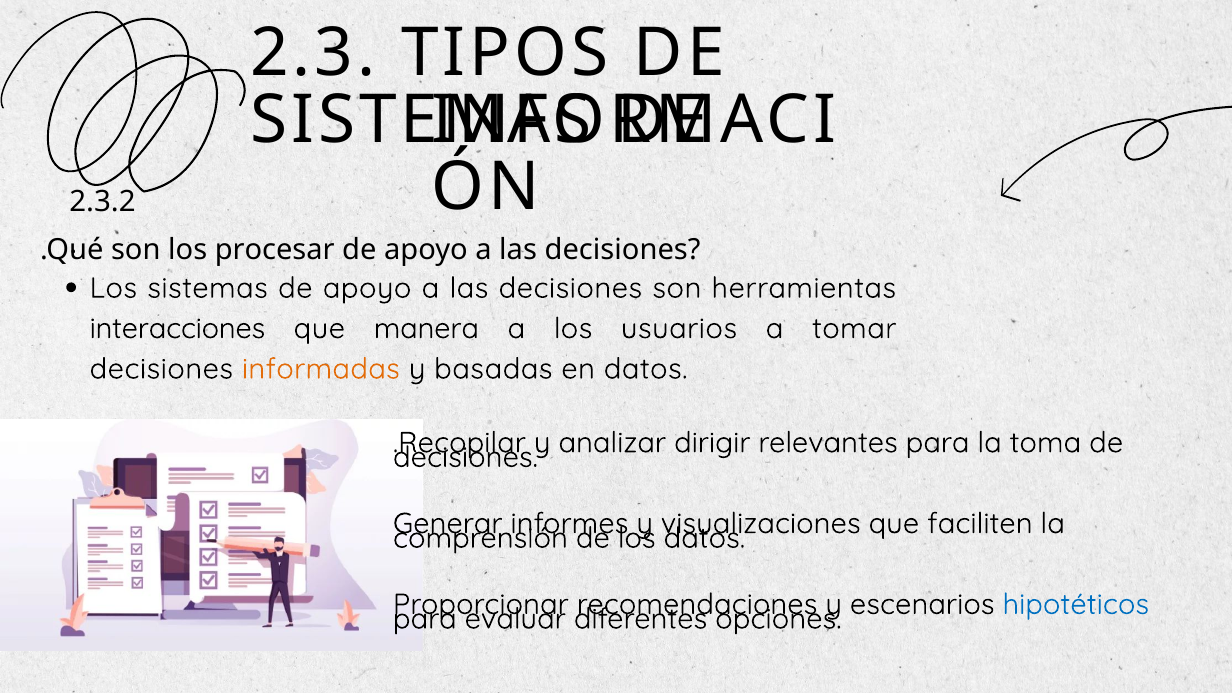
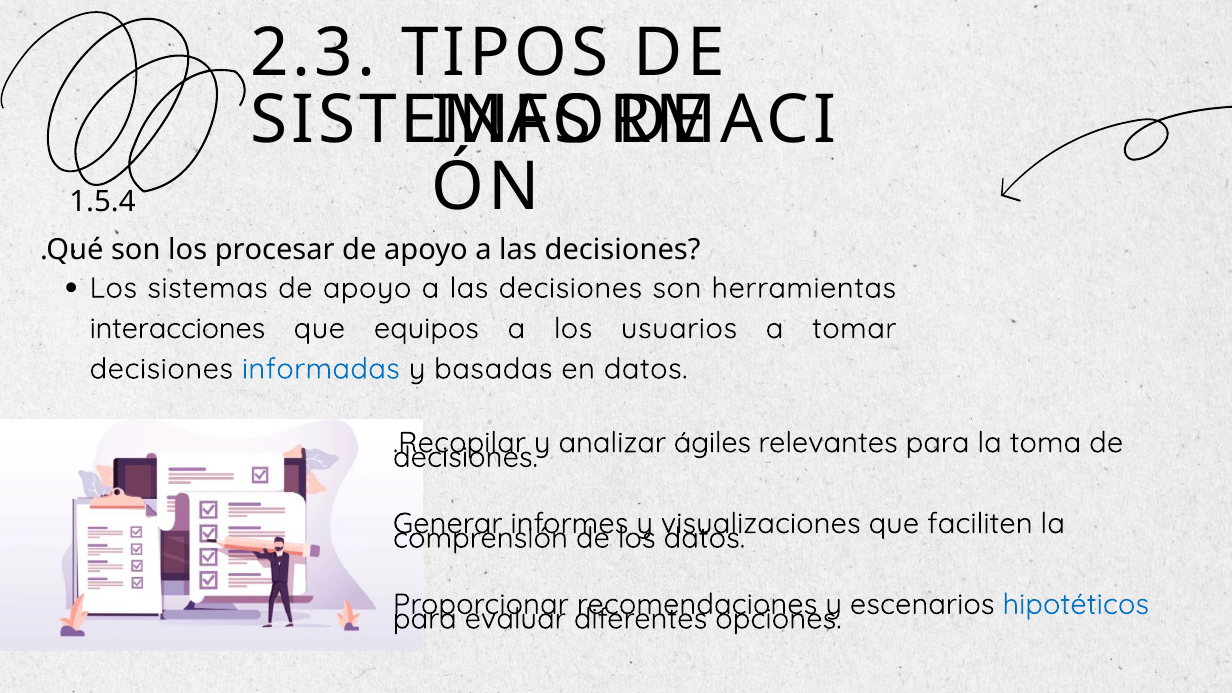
2.3.2: 2.3.2 -> 1.5.4
manera: manera -> equipos
informadas colour: orange -> blue
dirigir: dirigir -> ágiles
